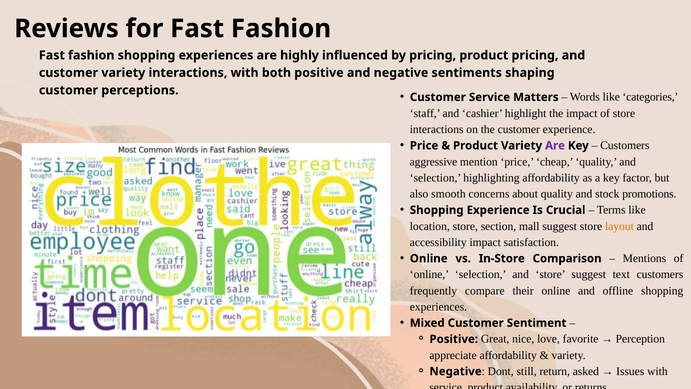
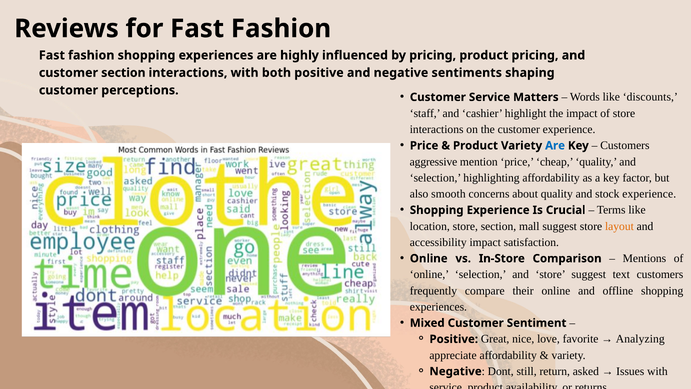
customer variety: variety -> section
categories: categories -> discounts
Are at (555, 145) colour: purple -> blue
stock promotions: promotions -> experience
Perception: Perception -> Analyzing
